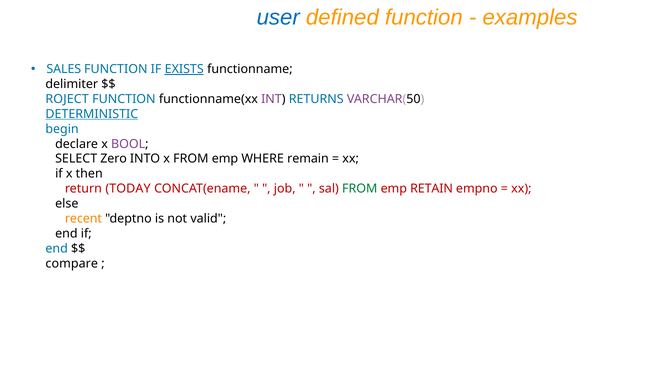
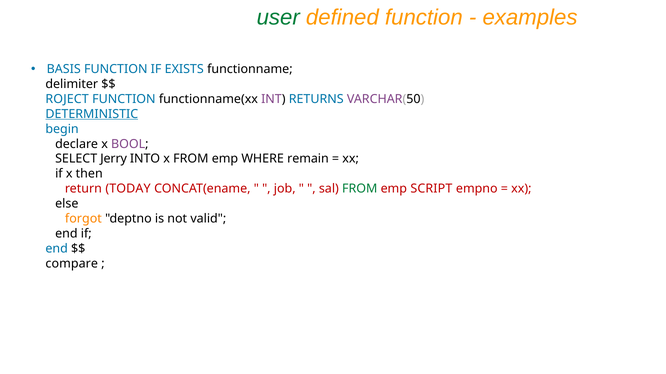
user colour: blue -> green
SALES: SALES -> BASIS
EXISTS underline: present -> none
Zero: Zero -> Jerry
RETAIN: RETAIN -> SCRIPT
recent: recent -> forgot
